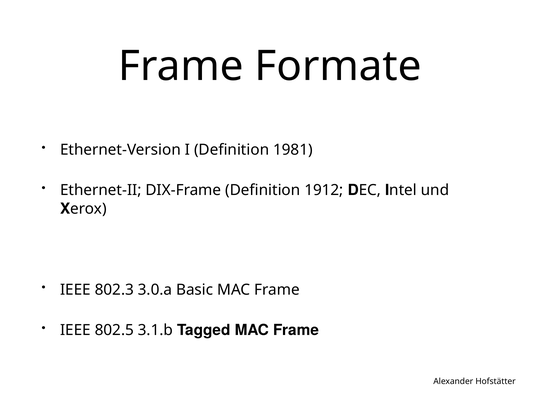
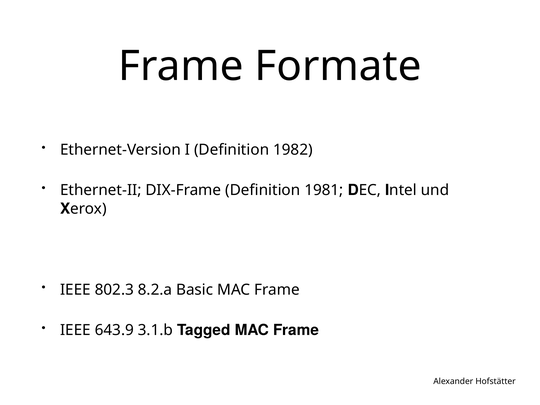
1981: 1981 -> 1982
1912: 1912 -> 1981
3.0.a: 3.0.a -> 8.2.a
802.5: 802.5 -> 643.9
